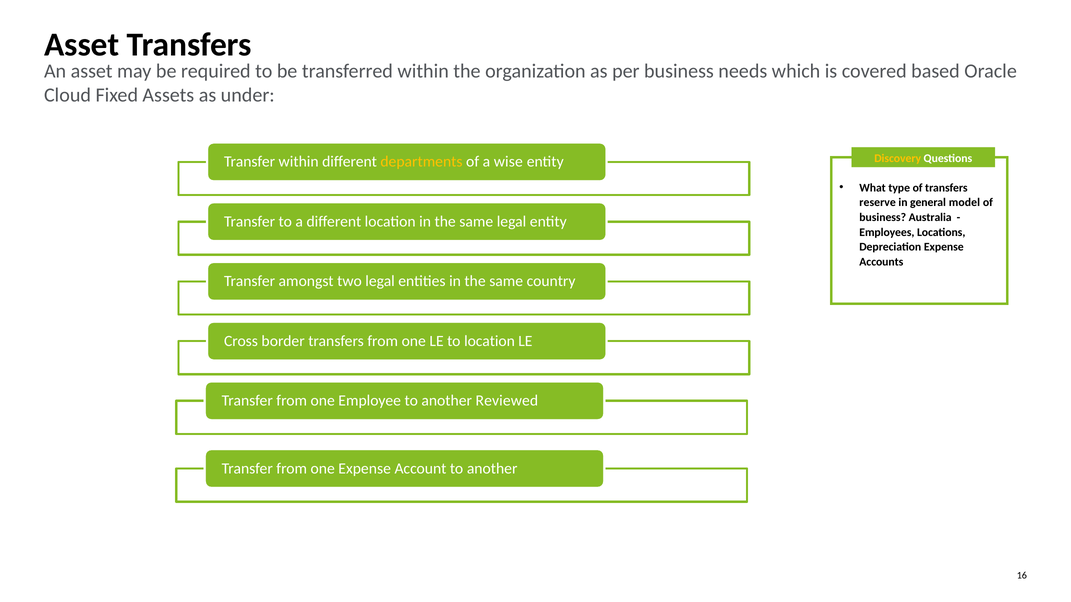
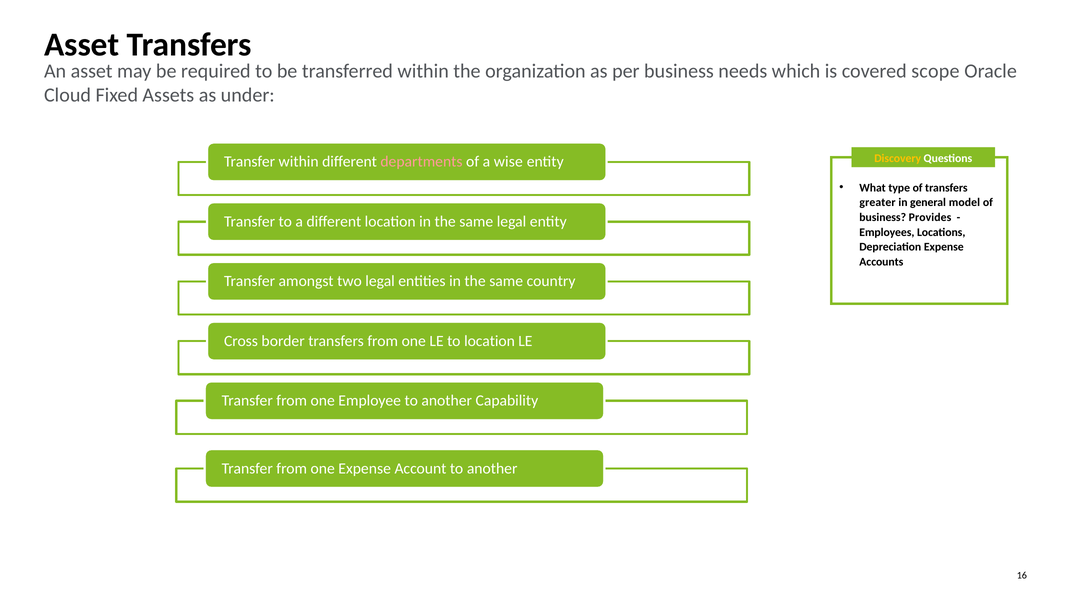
based: based -> scope
departments colour: yellow -> pink
reserve: reserve -> greater
Australia: Australia -> Provides
Reviewed: Reviewed -> Capability
